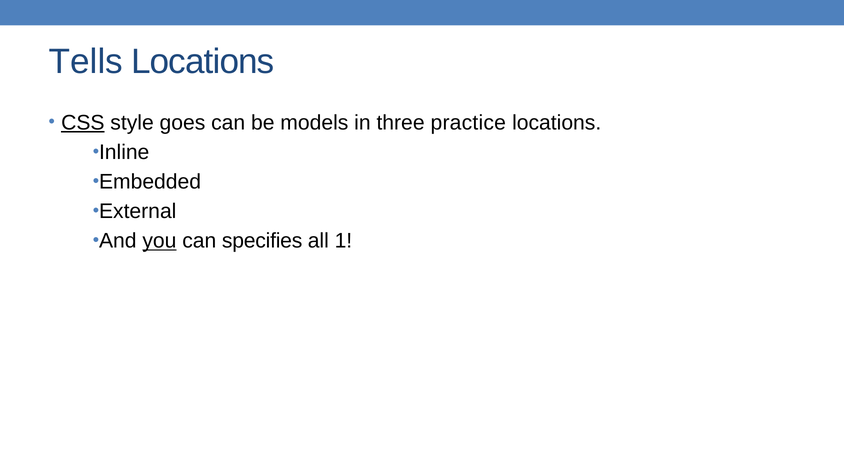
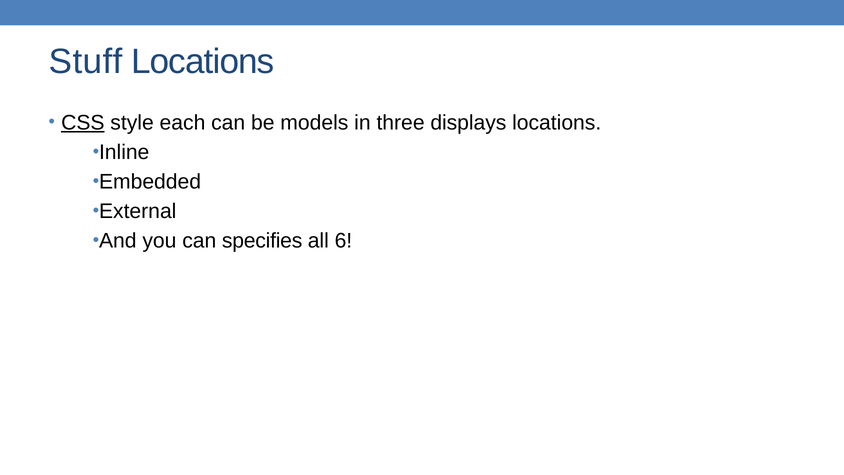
Tells: Tells -> Stuff
goes: goes -> each
practice: practice -> displays
you underline: present -> none
1: 1 -> 6
